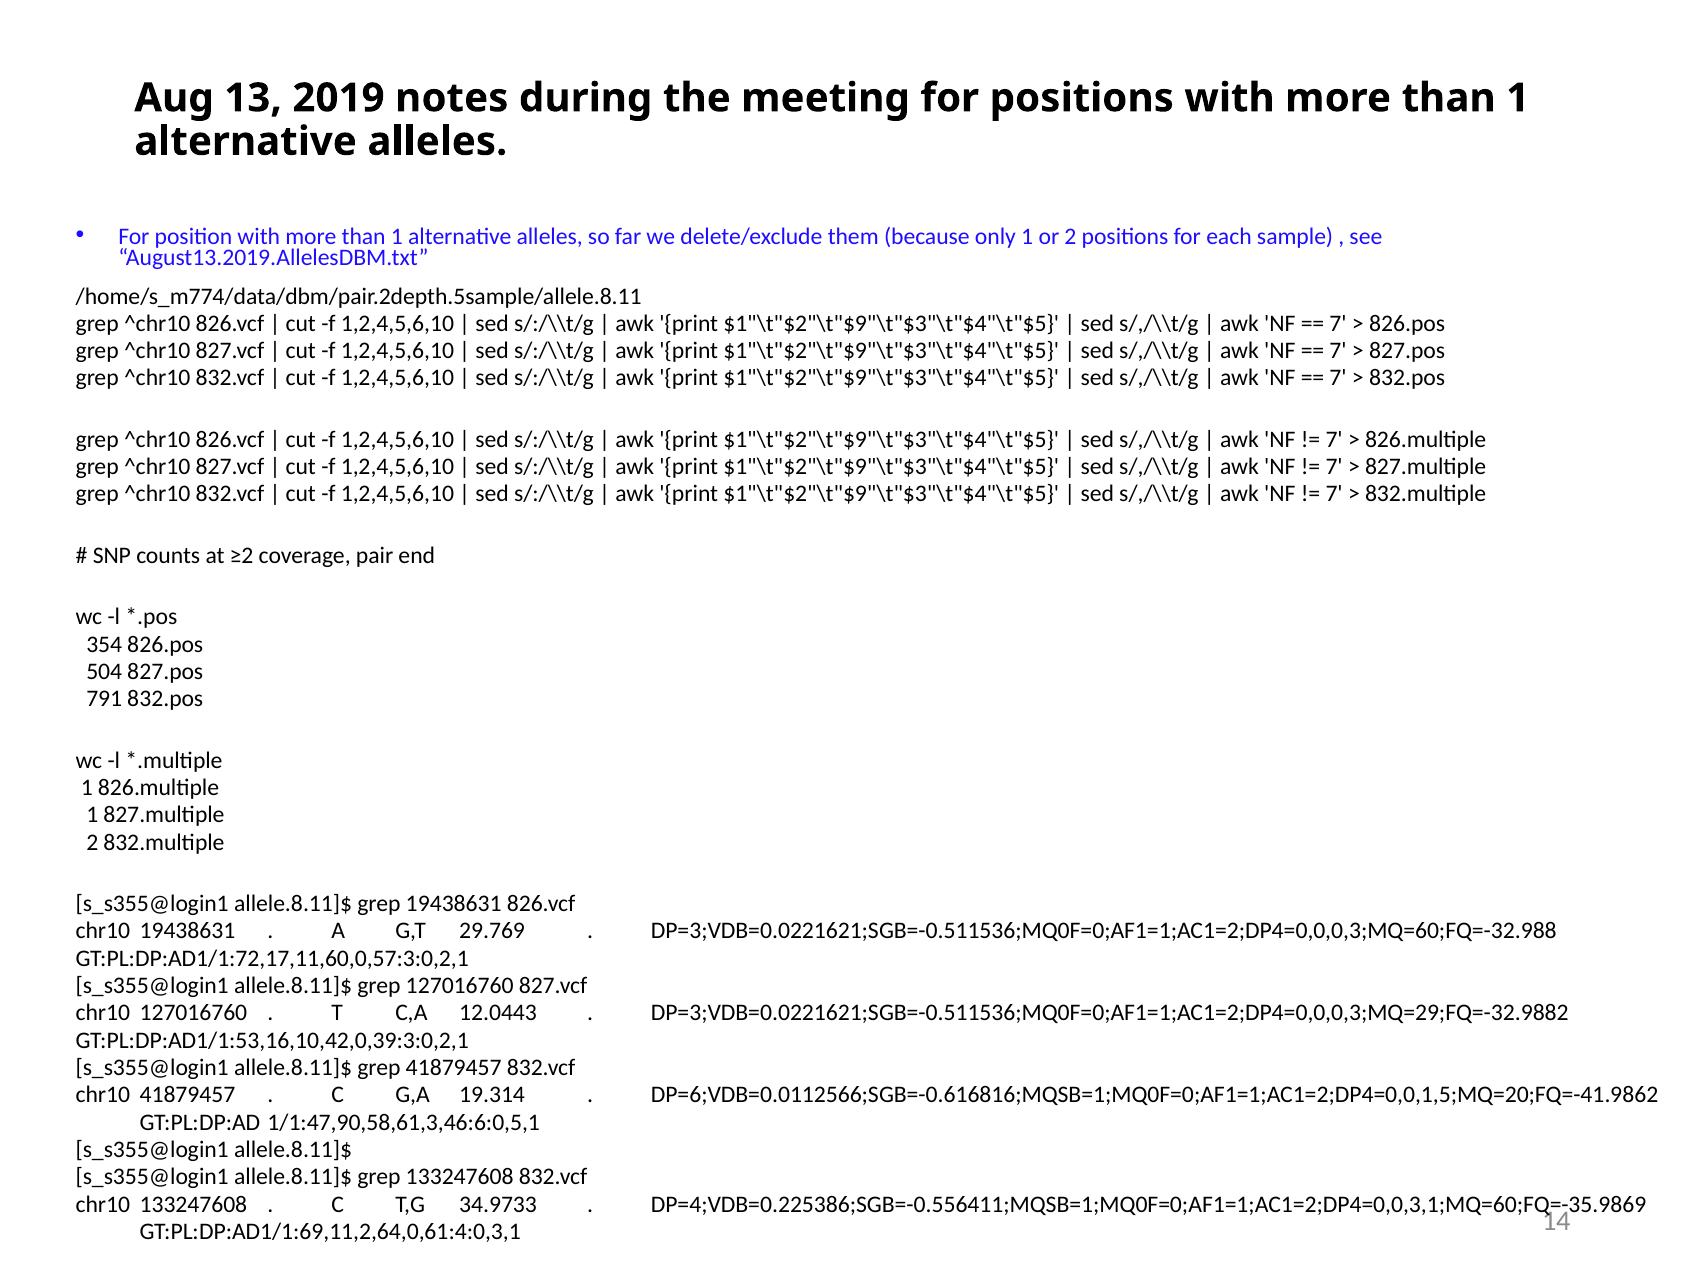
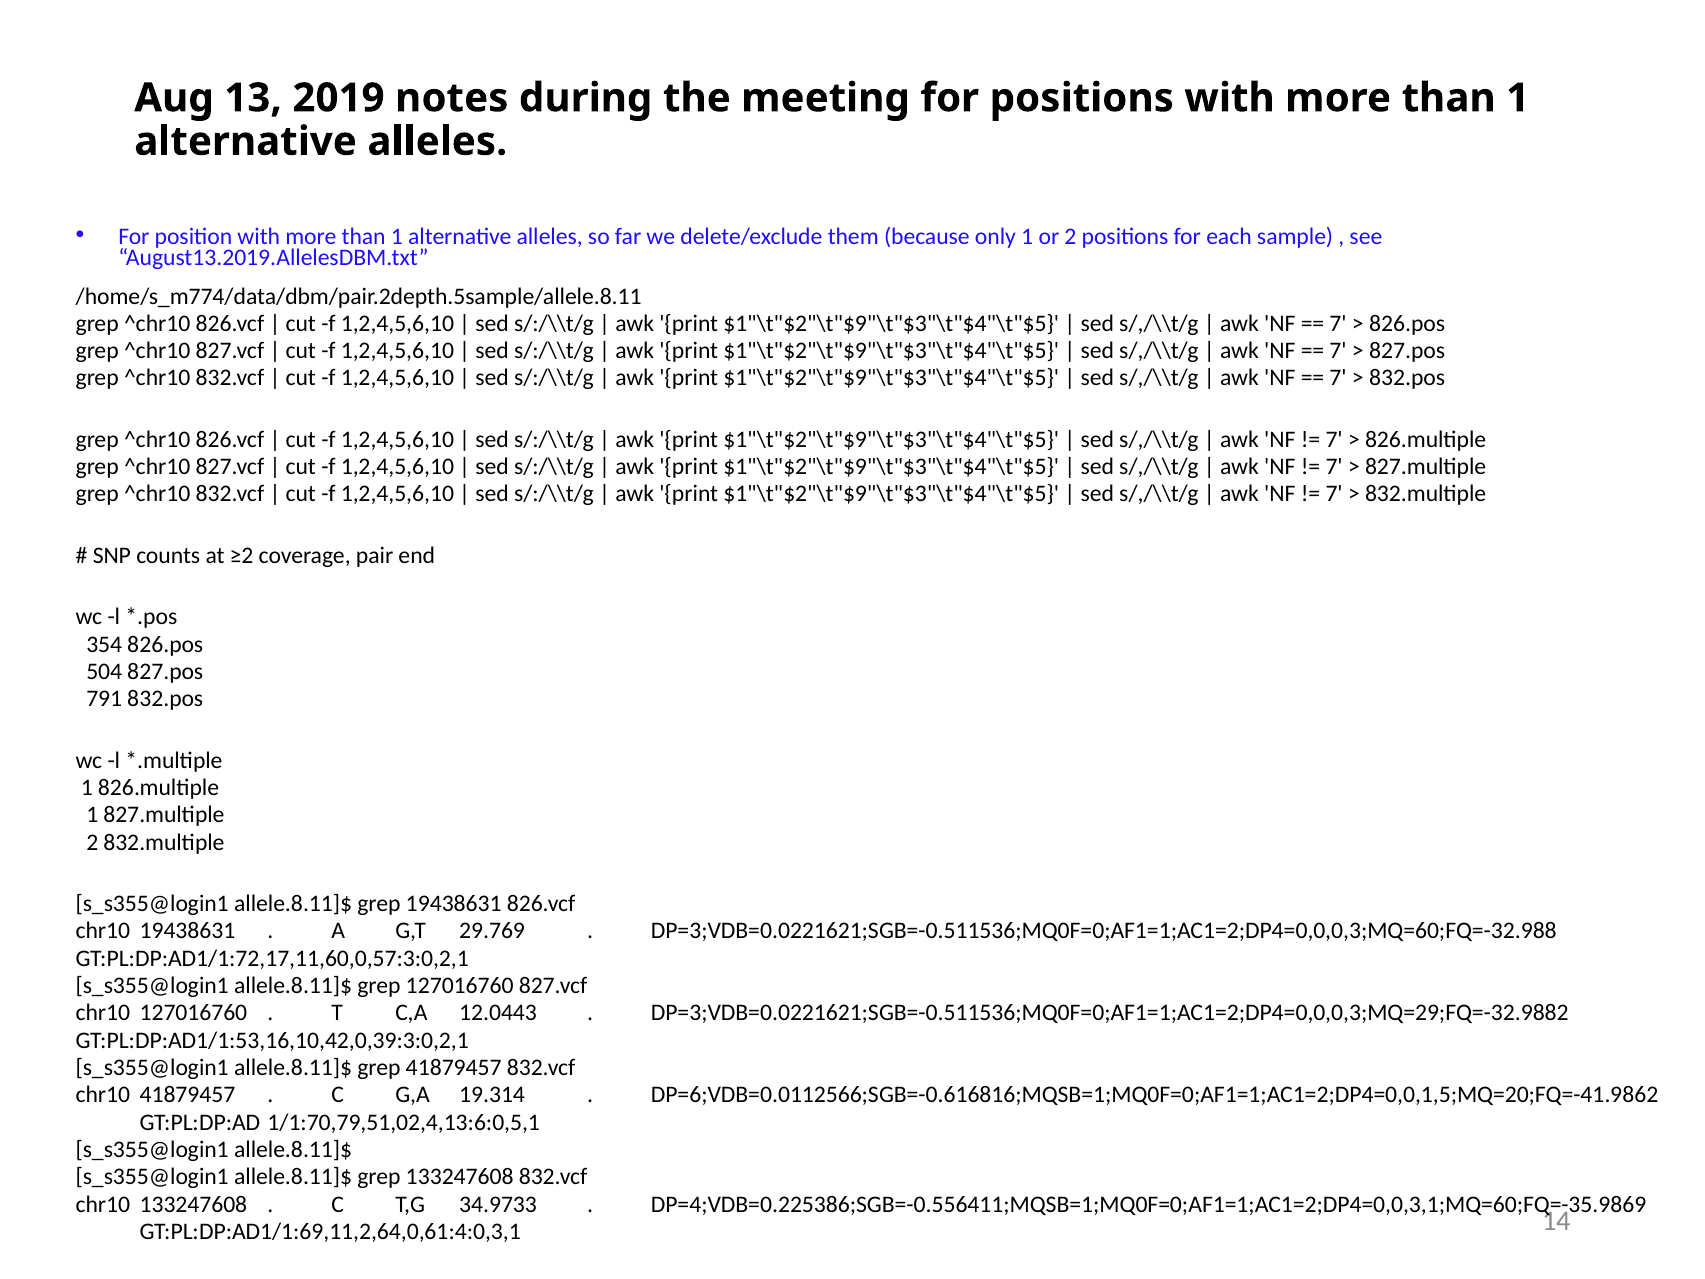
1/1:47,90,58,61,3,46:6:0,5,1: 1/1:47,90,58,61,3,46:6:0,5,1 -> 1/1:70,79,51,02,4,13:6:0,5,1
